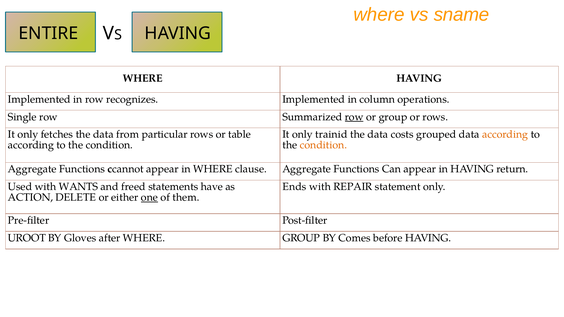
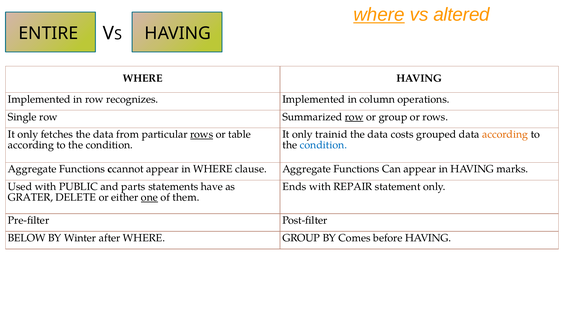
where at (379, 15) underline: none -> present
sname: sname -> altered
rows at (202, 135) underline: none -> present
condition at (323, 145) colour: orange -> blue
return: return -> marks
WANTS: WANTS -> PUBLIC
freed: freed -> parts
ACTION: ACTION -> GRATER
UROOT: UROOT -> BELOW
Gloves: Gloves -> Winter
